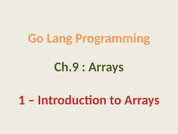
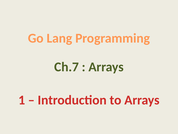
Ch.9: Ch.9 -> Ch.7
